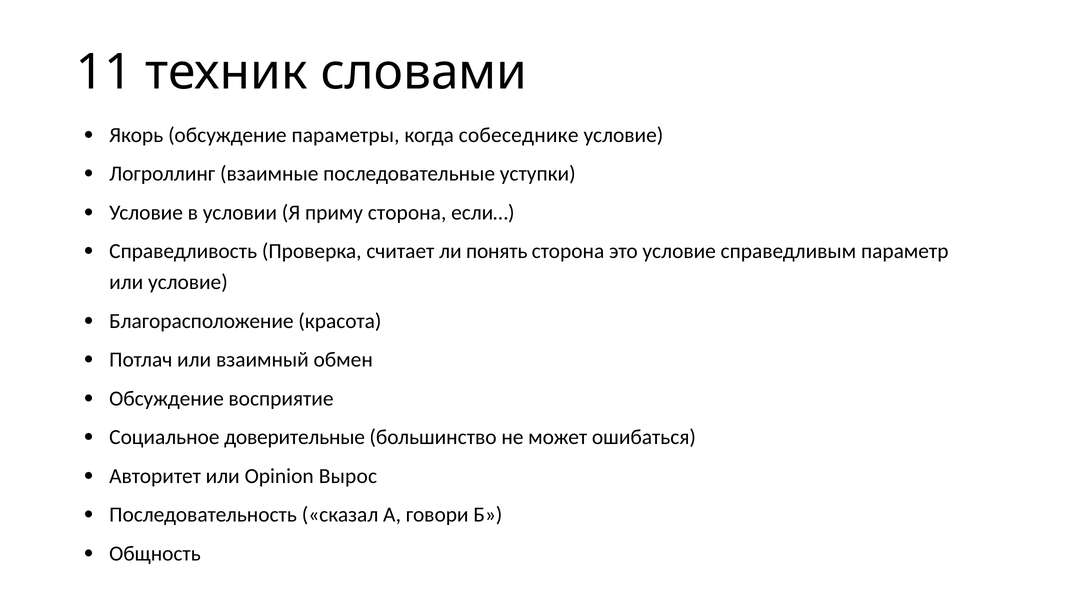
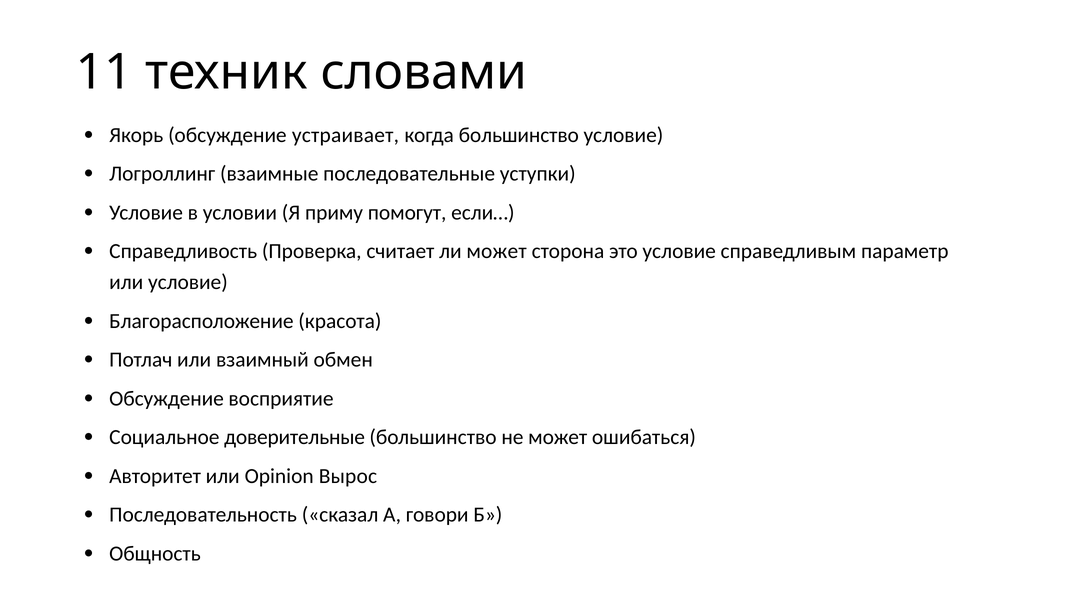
параметры: параметры -> устраивает
когда собеседнике: собеседнике -> большинство
приму сторона: сторона -> помогут
ли понять: понять -> может
